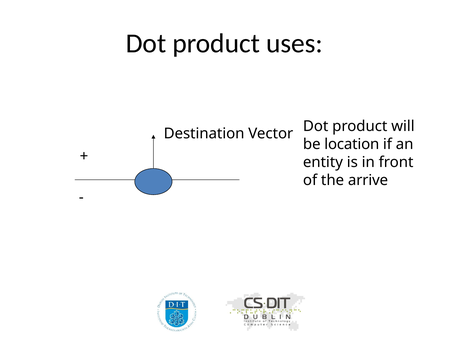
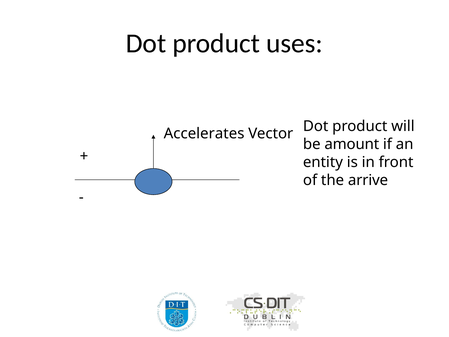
Destination: Destination -> Accelerates
location: location -> amount
